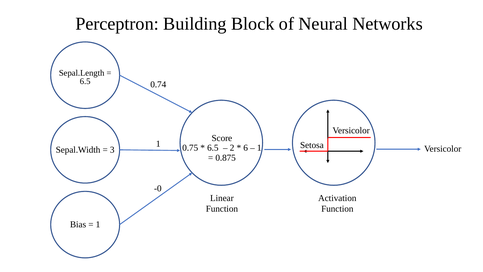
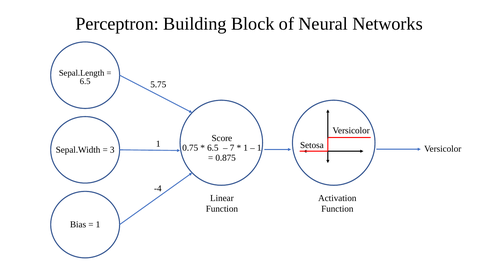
0.74: 0.74 -> 5.75
2: 2 -> 7
6 at (246, 148): 6 -> 1
-0: -0 -> -4
